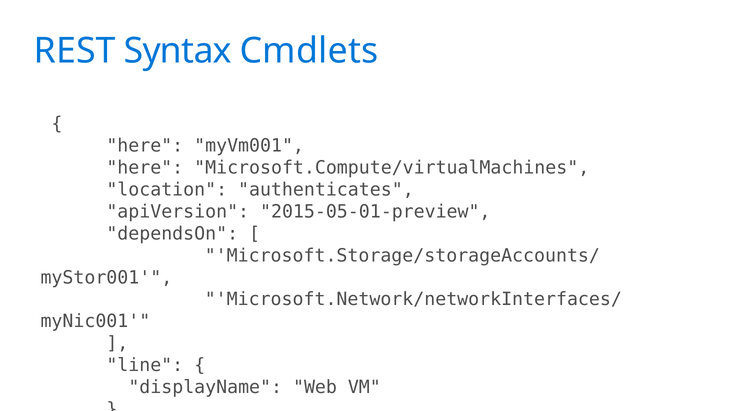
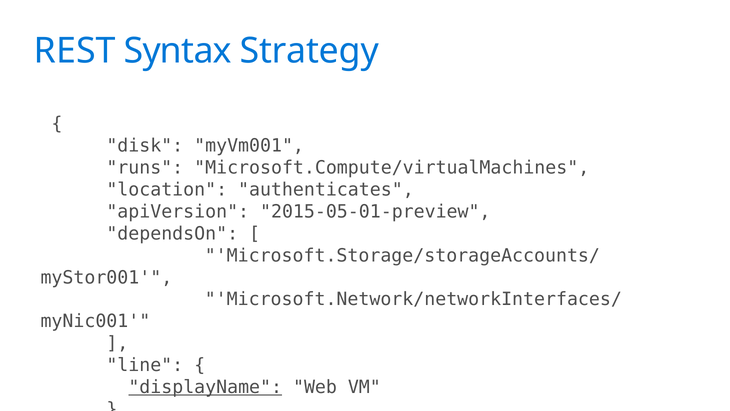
Cmdlets: Cmdlets -> Strategy
here at (145, 146): here -> disk
here at (145, 168): here -> runs
displayName underline: none -> present
